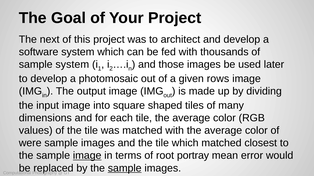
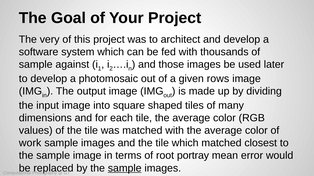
next: next -> very
sample system: system -> against
were: were -> work
image at (87, 156) underline: present -> none
